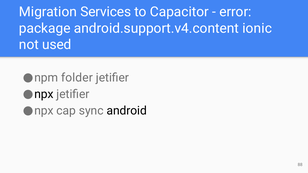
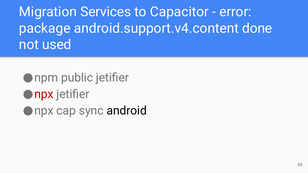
ionic: ionic -> done
folder: folder -> public
npx at (44, 94) colour: black -> red
